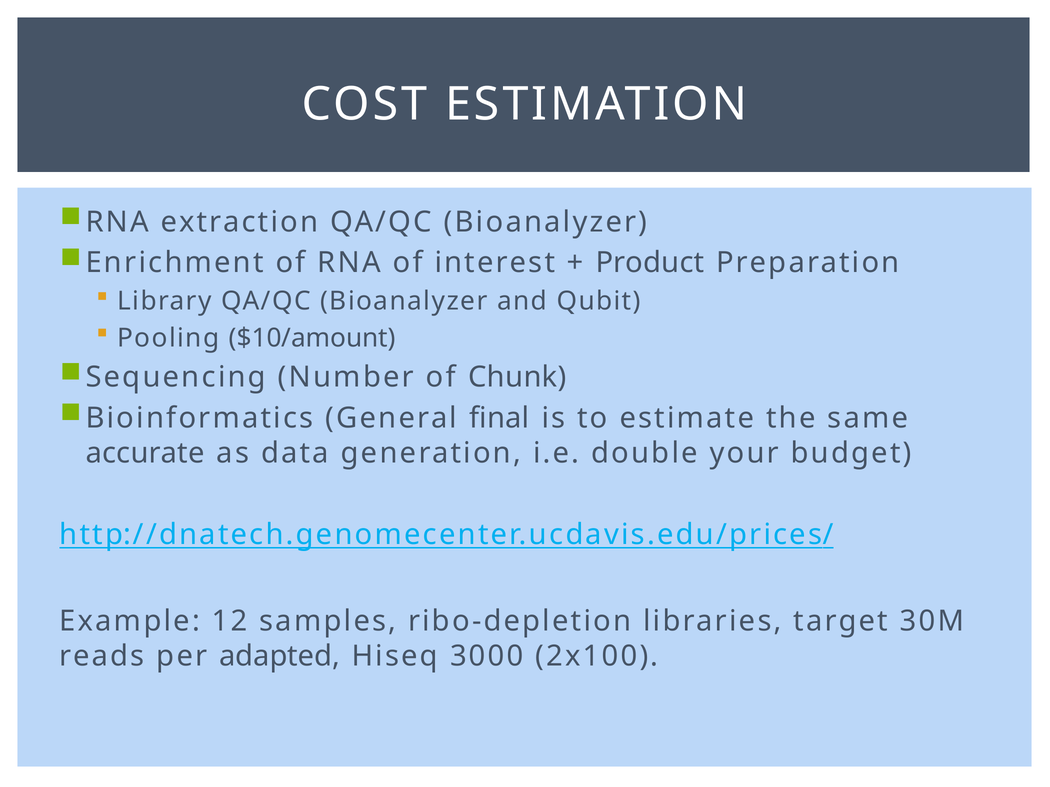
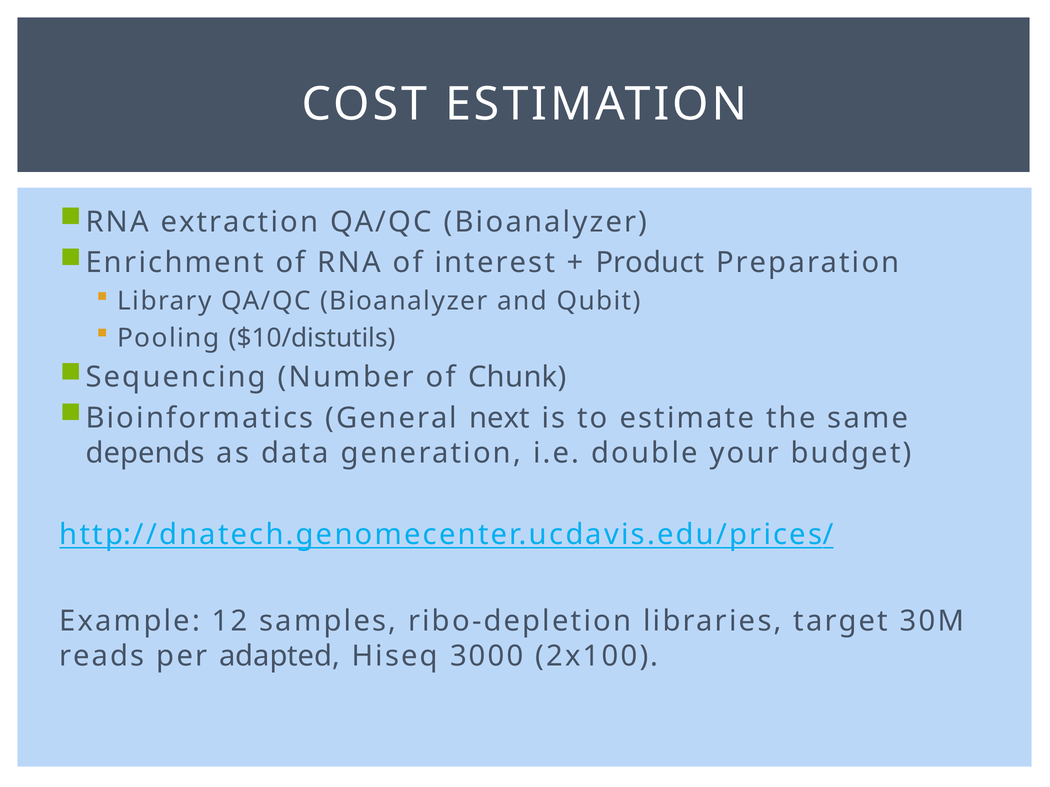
$10/amount: $10/amount -> $10/distutils
final: final -> next
accurate: accurate -> depends
